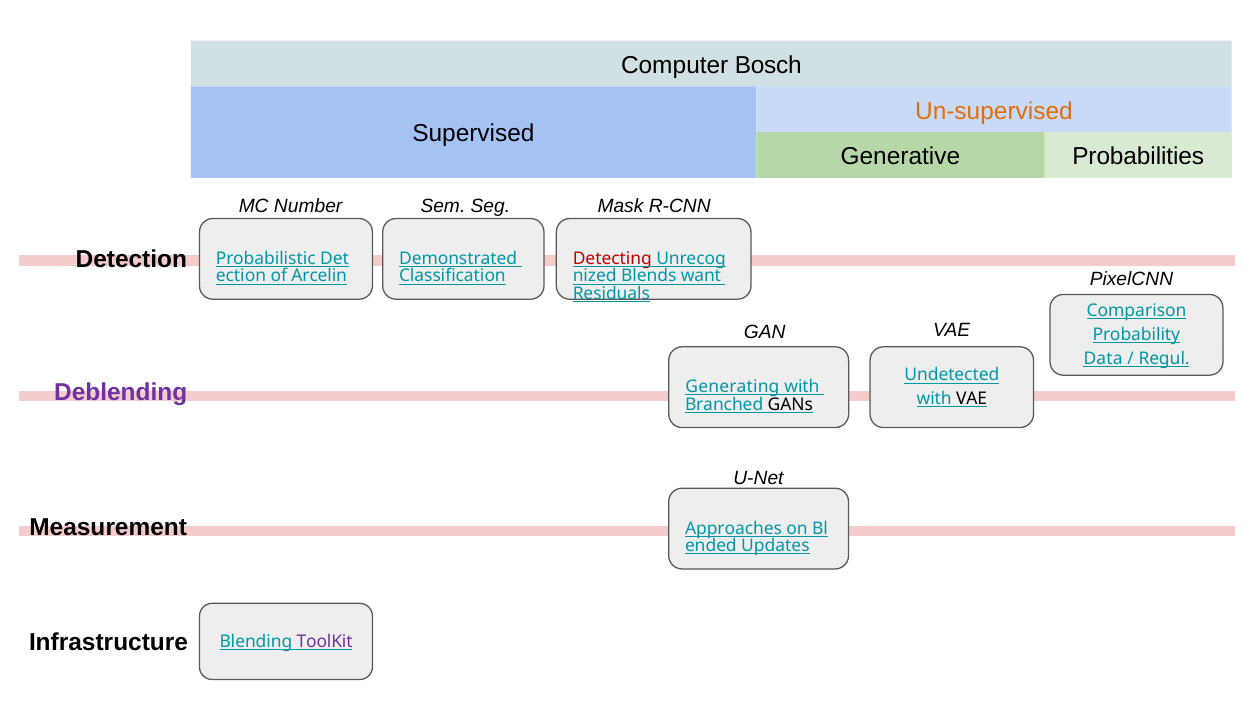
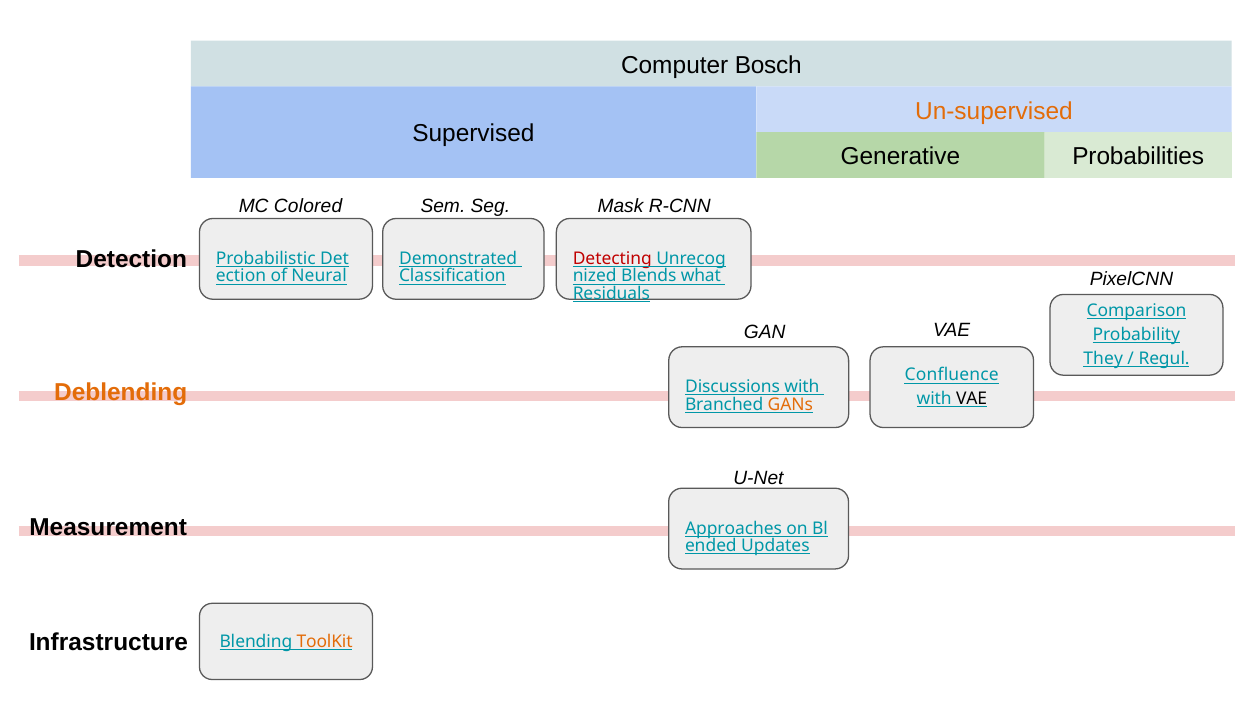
Number: Number -> Colored
Arcelin: Arcelin -> Neural
want: want -> what
Data: Data -> They
Undetected: Undetected -> Confluence
Deblending colour: purple -> orange
Generating: Generating -> Discussions
GANs colour: black -> orange
ToolKit colour: purple -> orange
